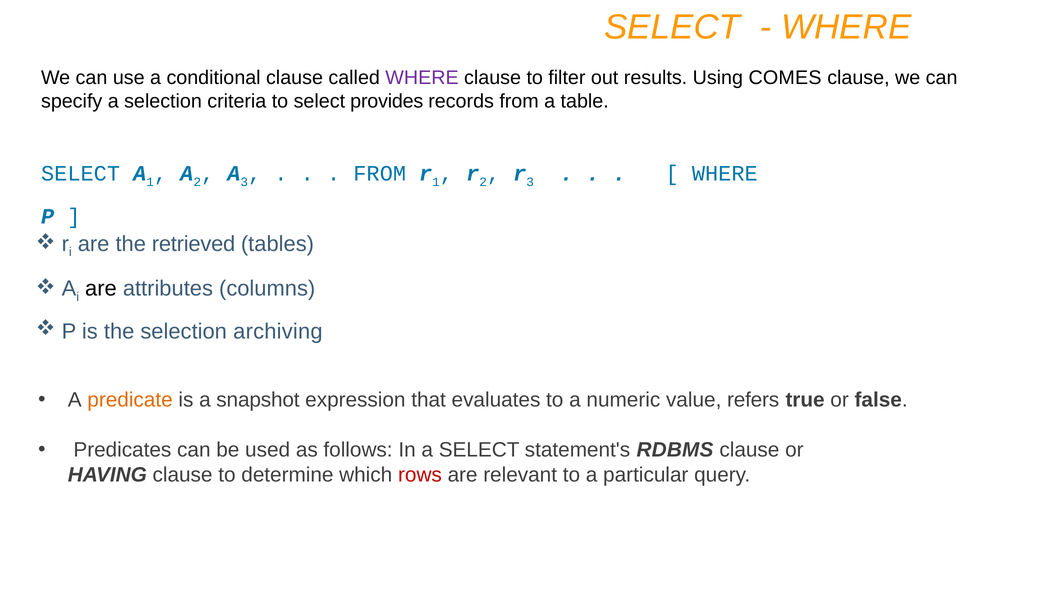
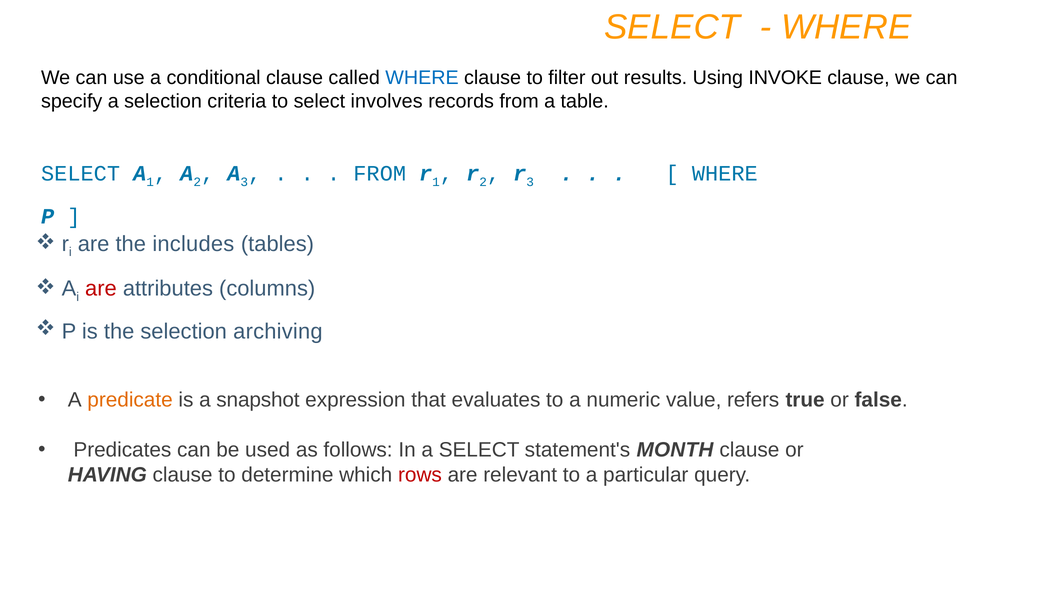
WHERE at (422, 78) colour: purple -> blue
COMES: COMES -> INVOKE
provides: provides -> involves
retrieved: retrieved -> includes
are at (101, 289) colour: black -> red
RDBMS: RDBMS -> MONTH
